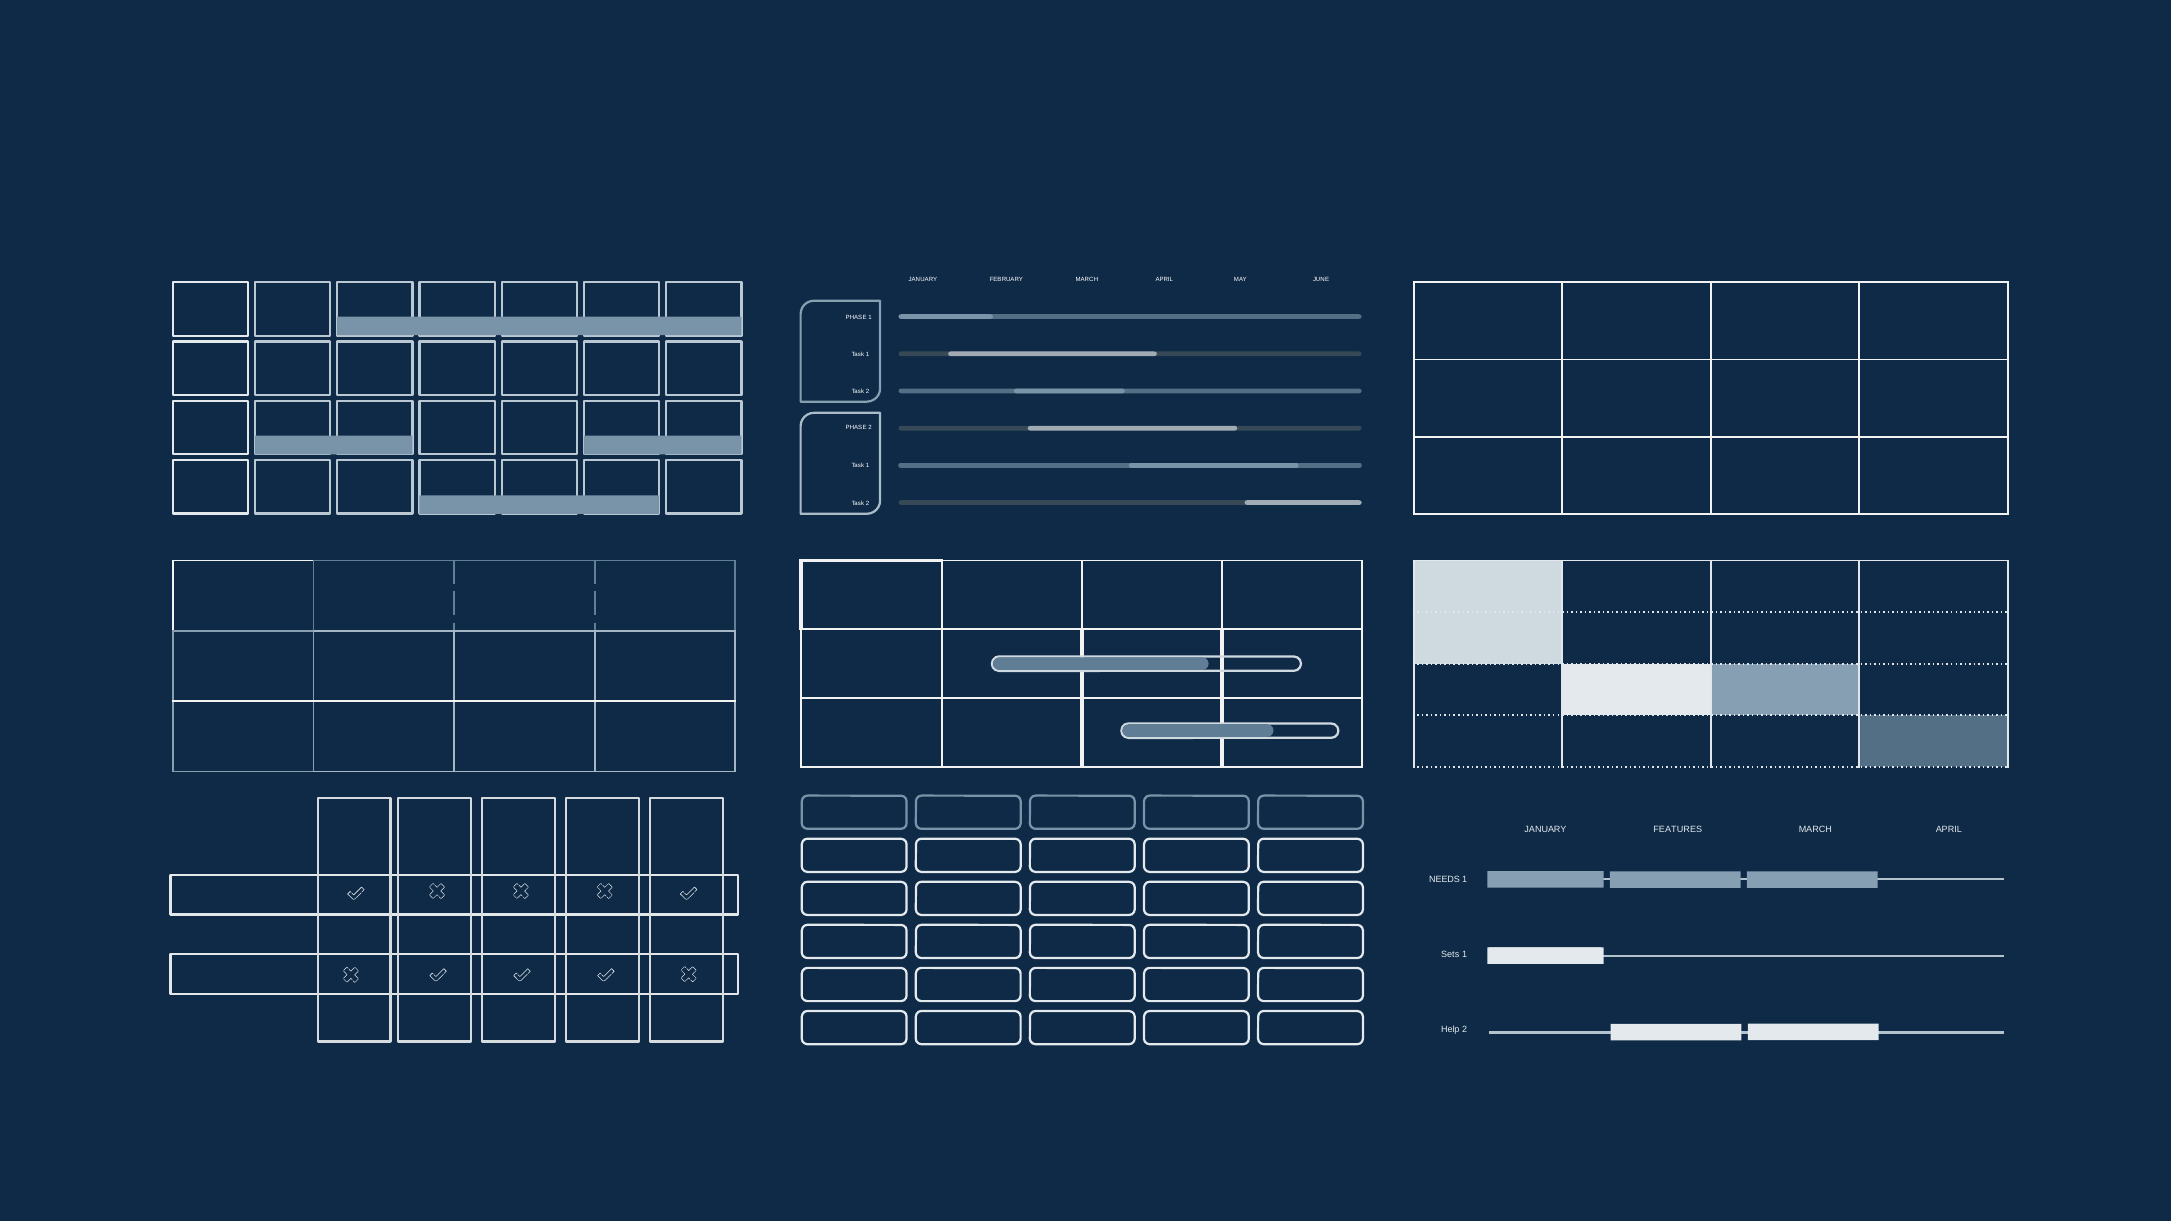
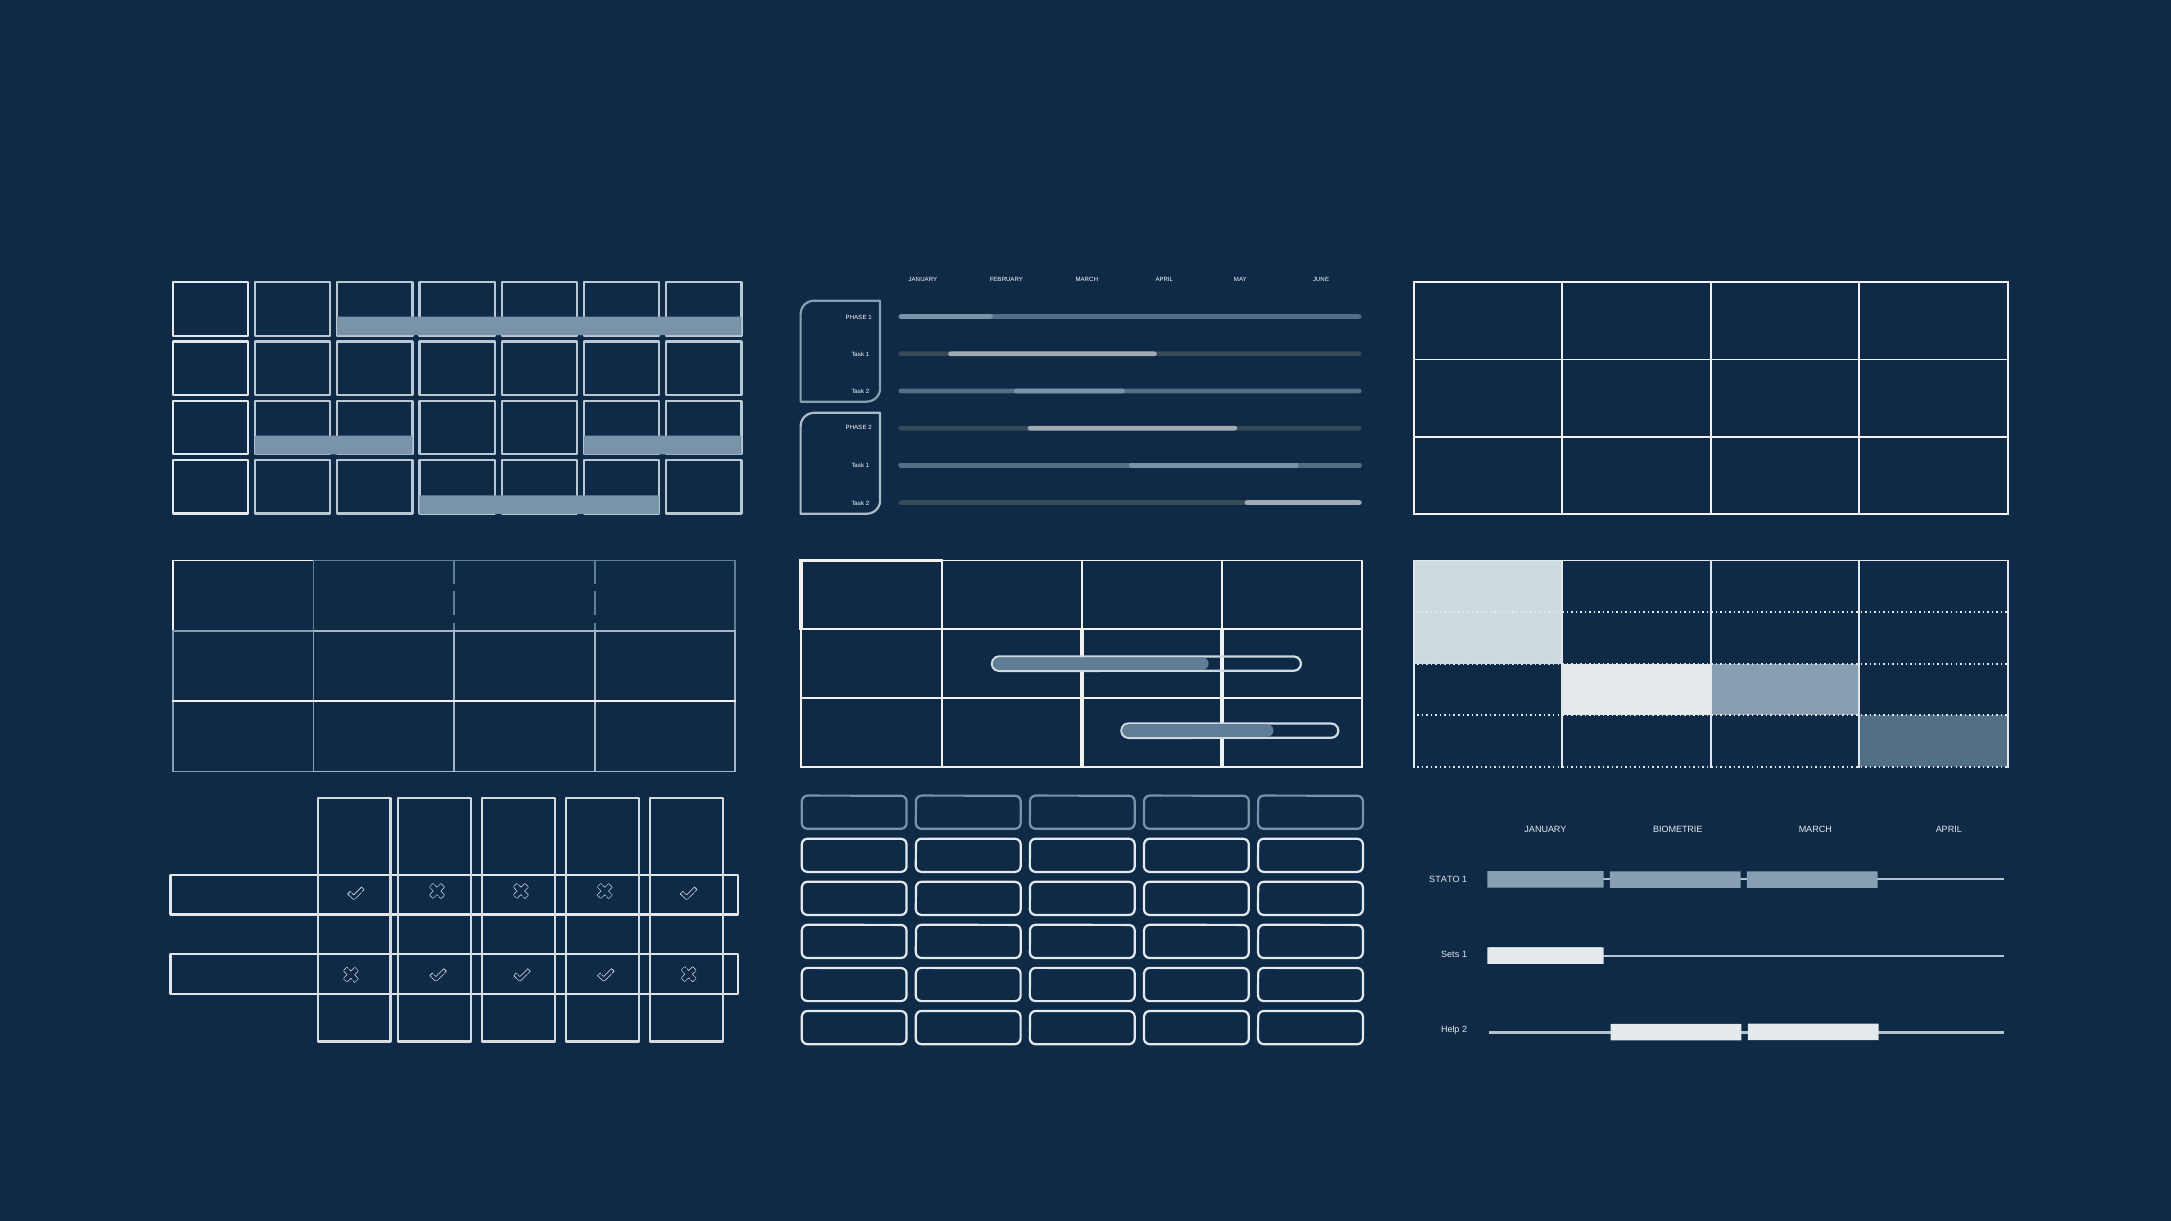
FEATURES: FEATURES -> BIOMETRIE
NEEDS: NEEDS -> STATO
